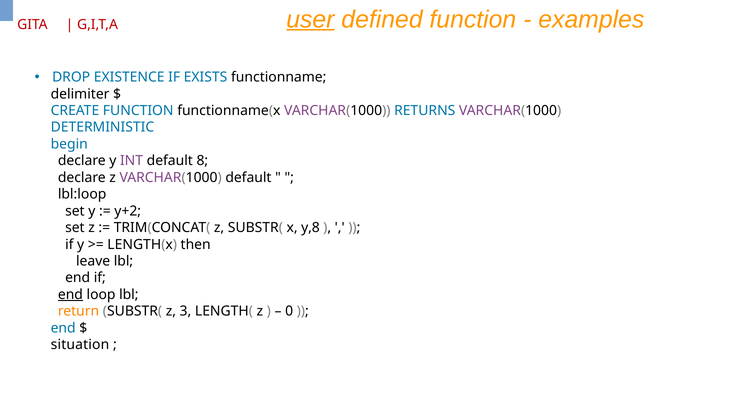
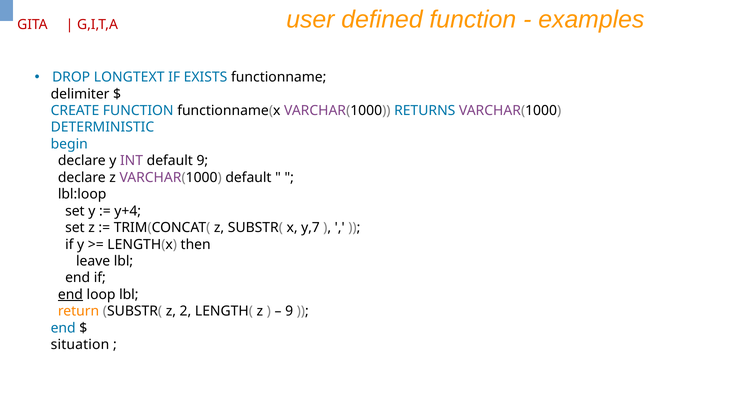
user underline: present -> none
EXISTENCE: EXISTENCE -> LONGTEXT
default 8: 8 -> 9
y+2: y+2 -> y+4
y,8: y,8 -> y,7
3: 3 -> 2
0 at (289, 311): 0 -> 9
